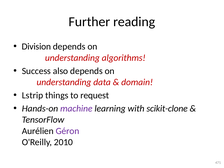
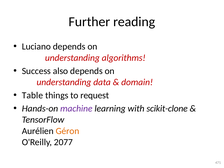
Division: Division -> Luciano
Lstrip: Lstrip -> Table
Géron colour: purple -> orange
2010: 2010 -> 2077
